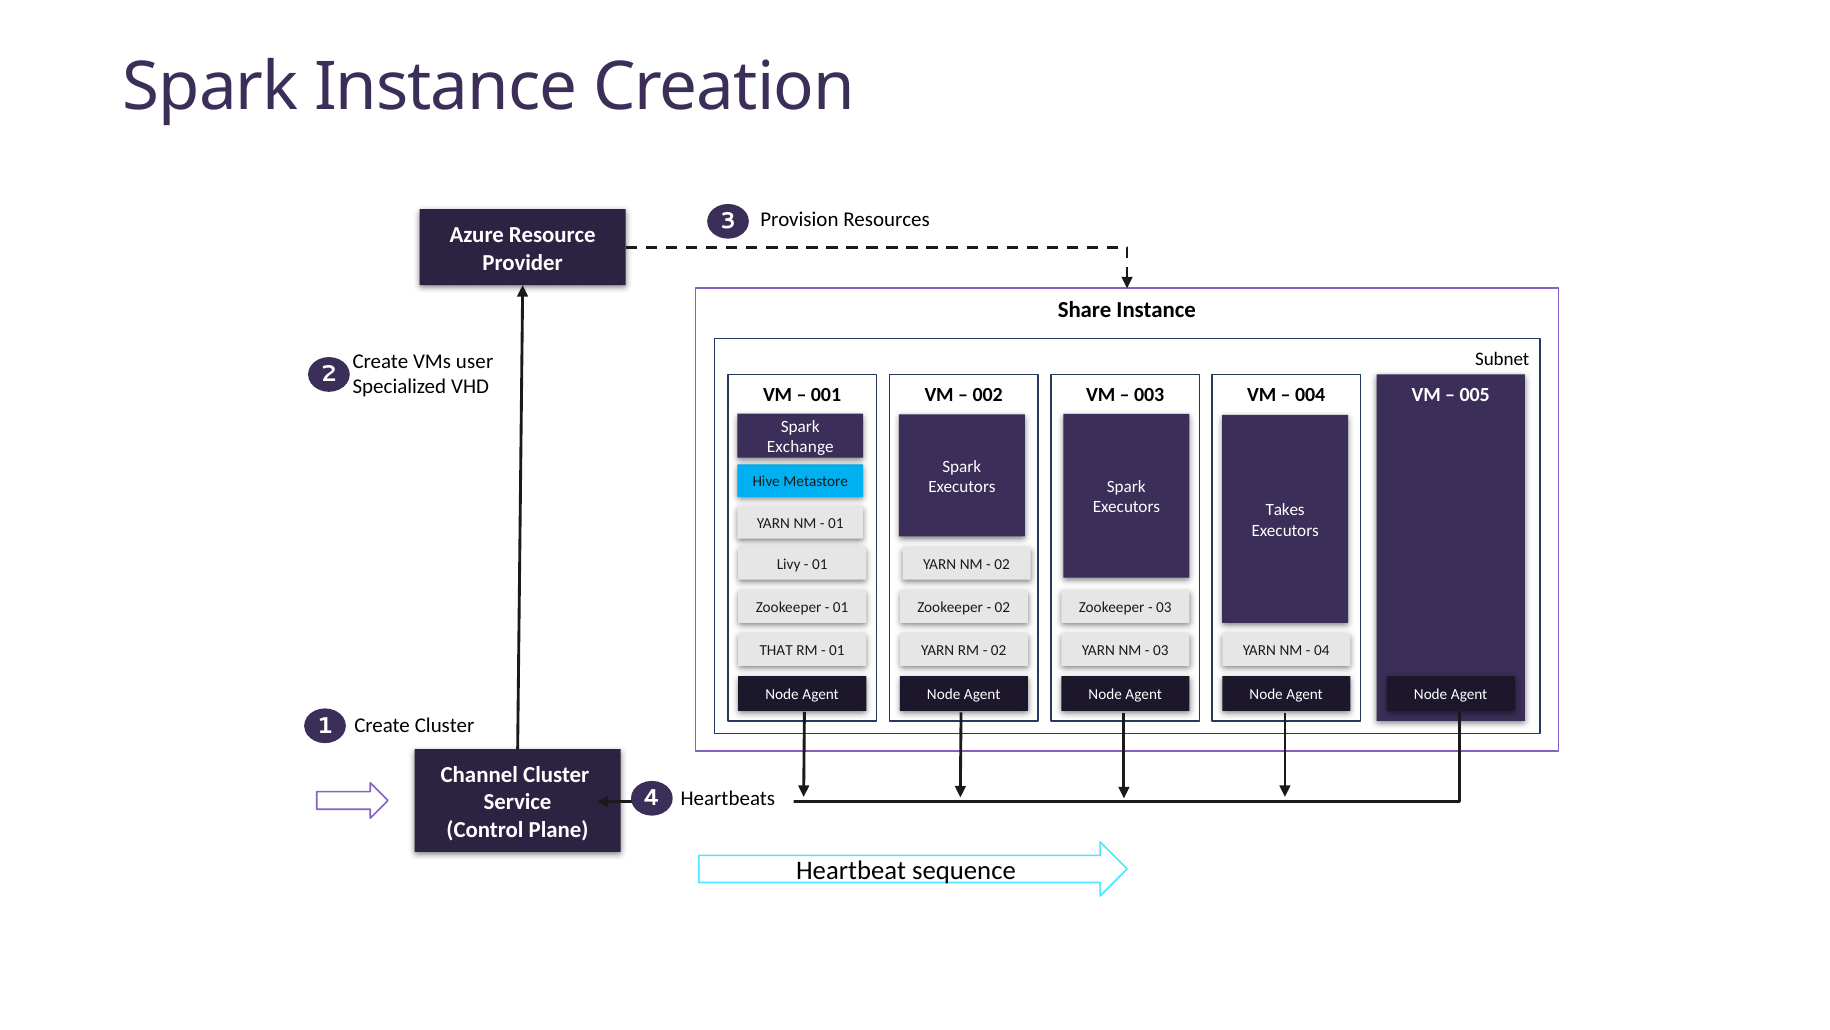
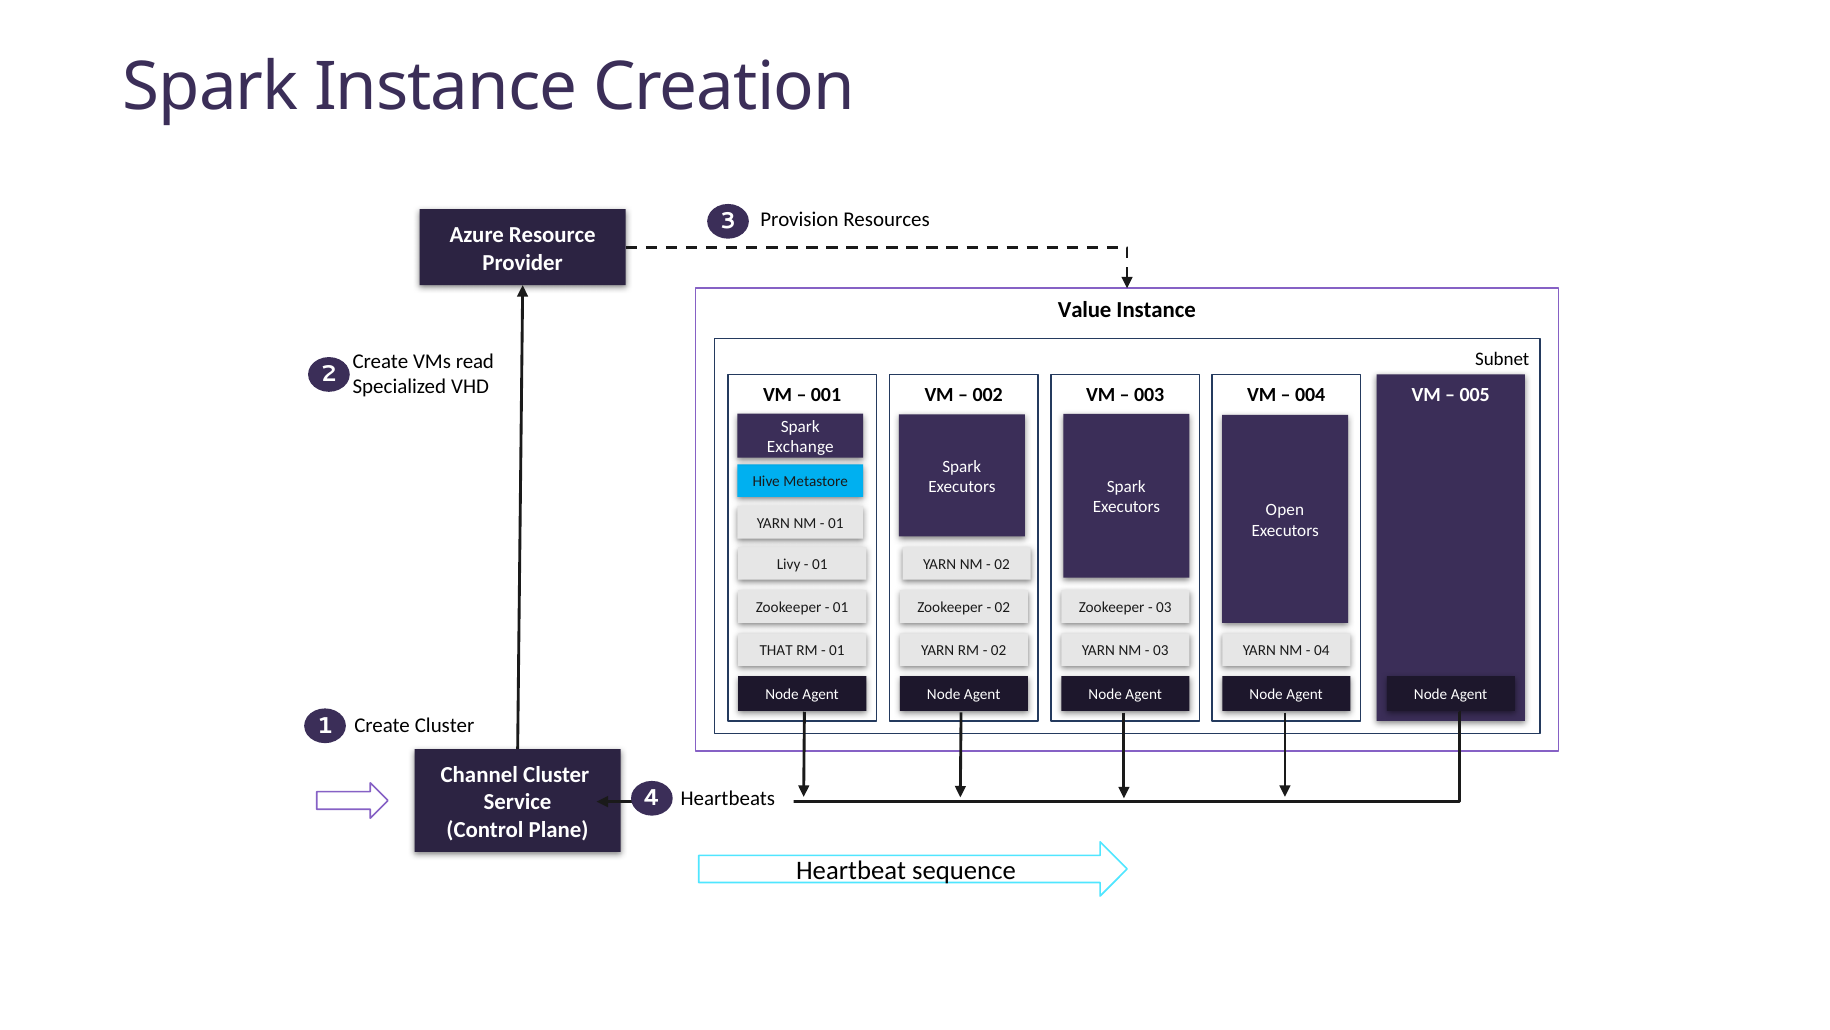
Share: Share -> Value
user: user -> read
Takes: Takes -> Open
